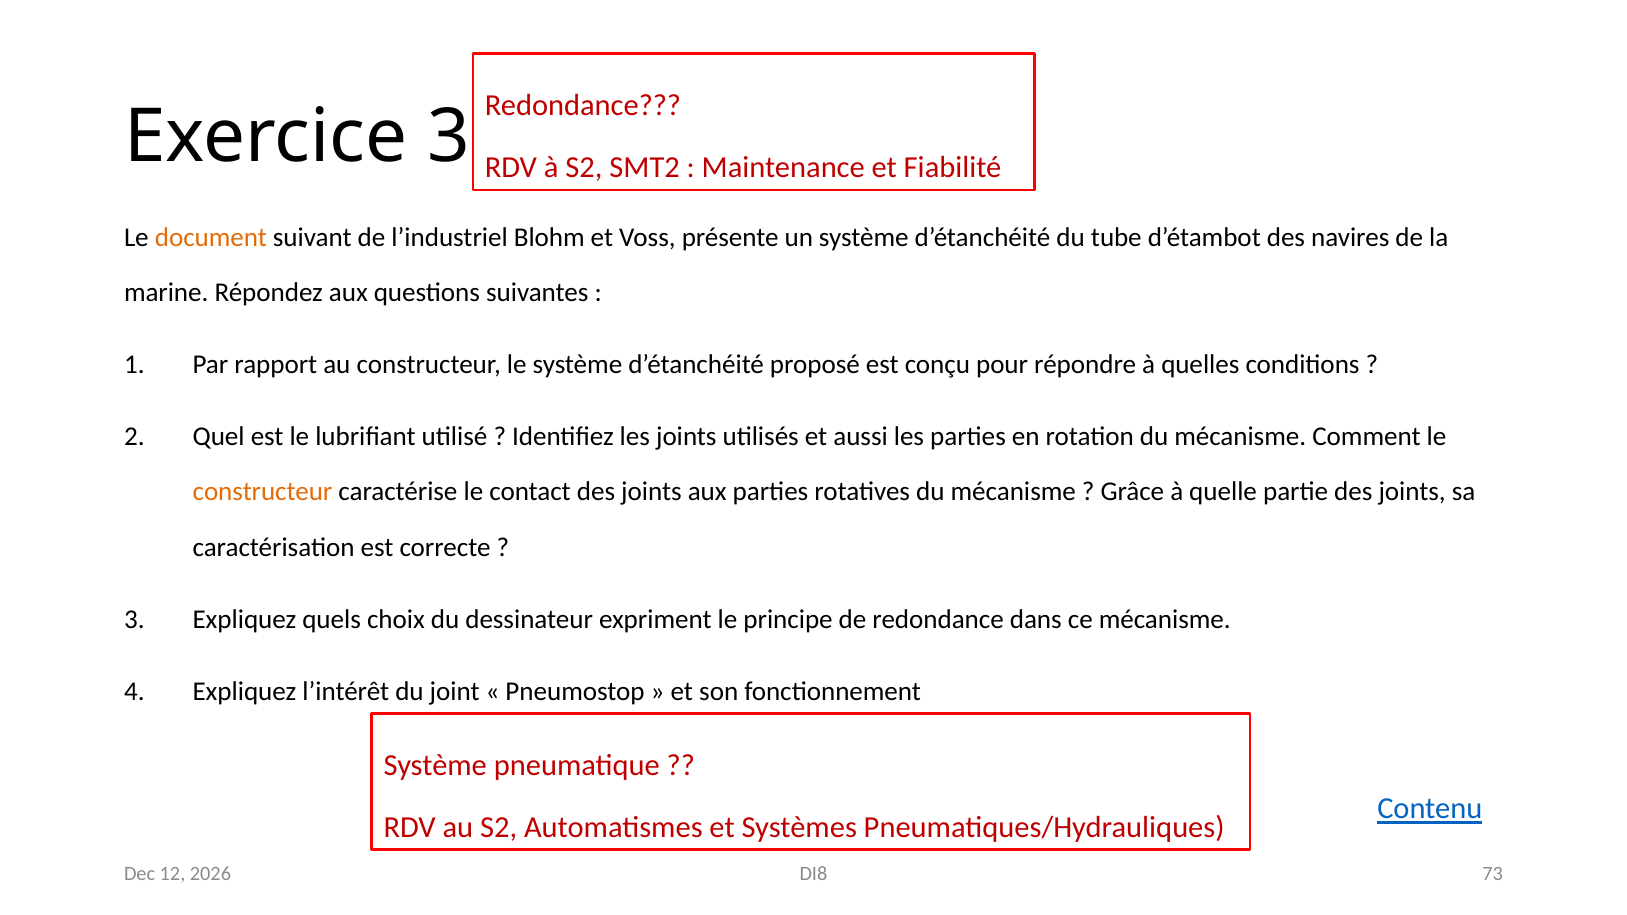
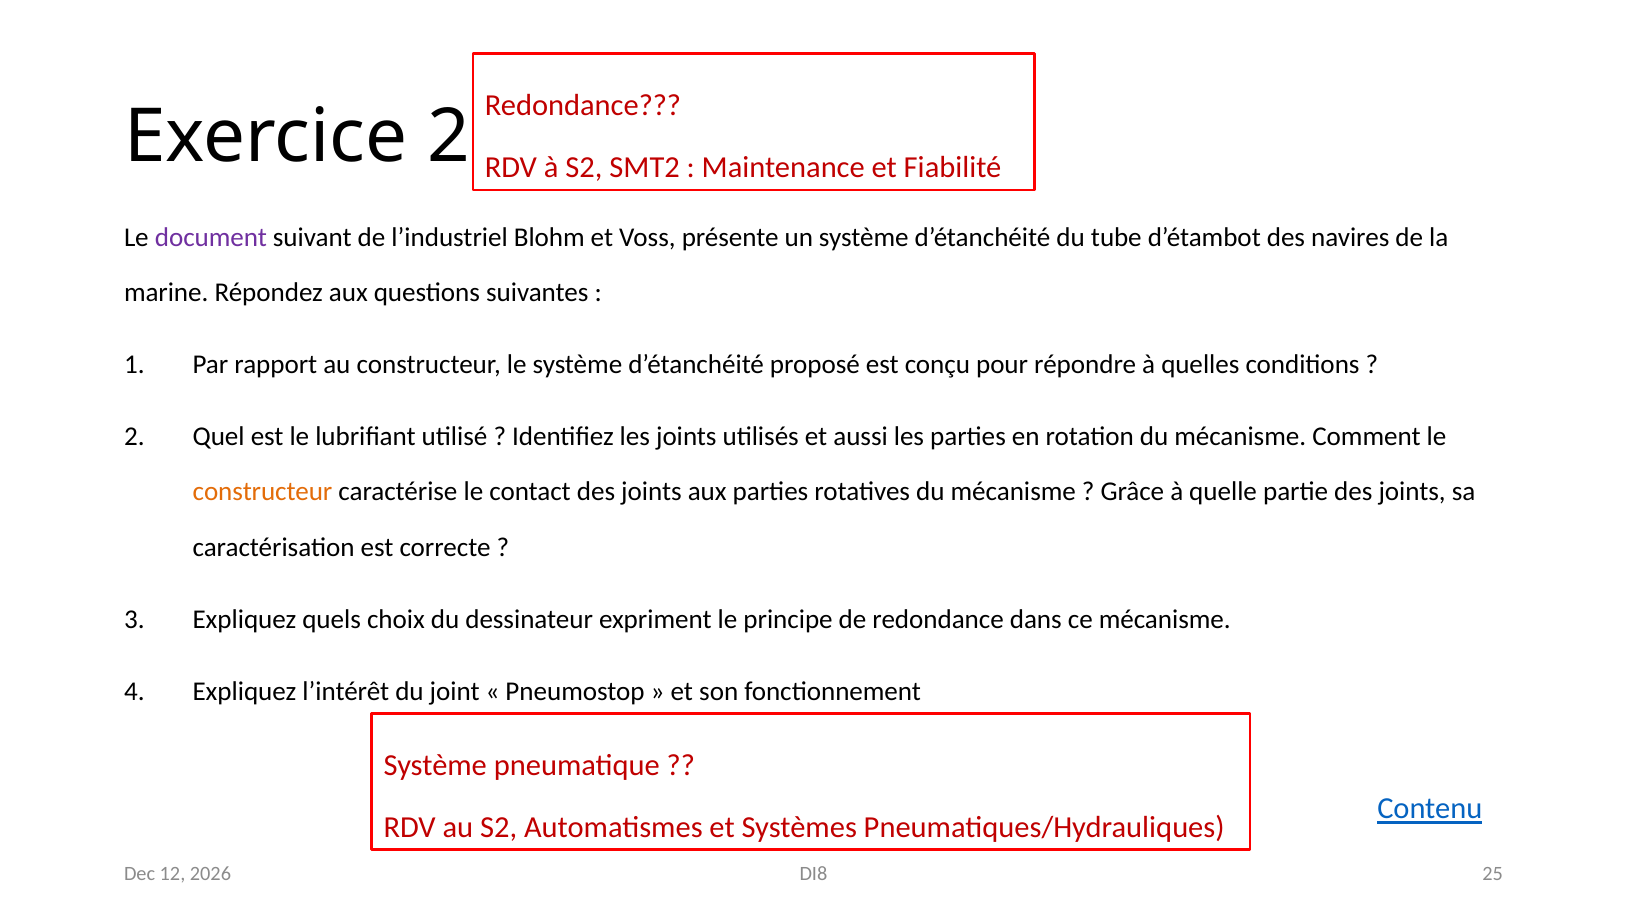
Exercice 3: 3 -> 2
document colour: orange -> purple
73: 73 -> 25
